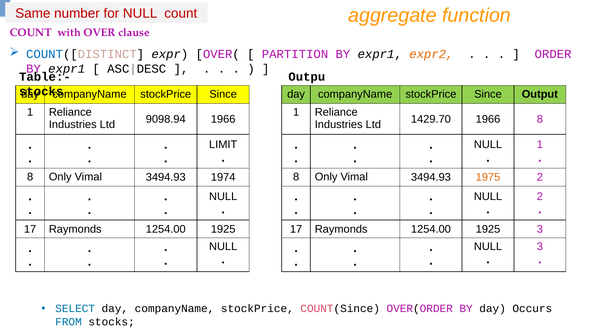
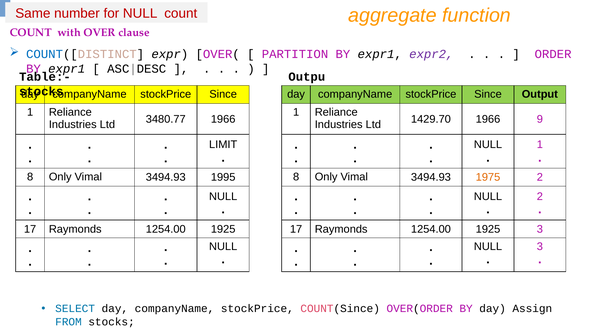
expr2 colour: orange -> purple
9098.94: 9098.94 -> 3480.77
1966 8: 8 -> 9
1974: 1974 -> 1995
Occurs: Occurs -> Assign
